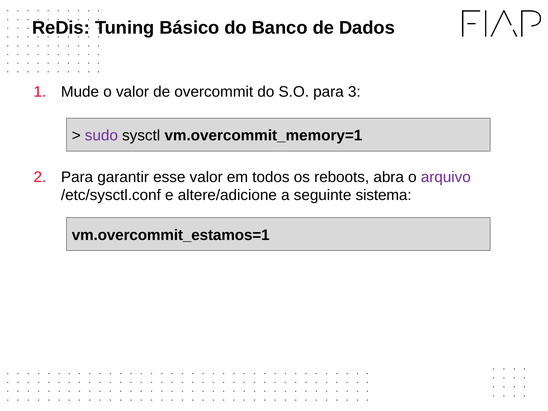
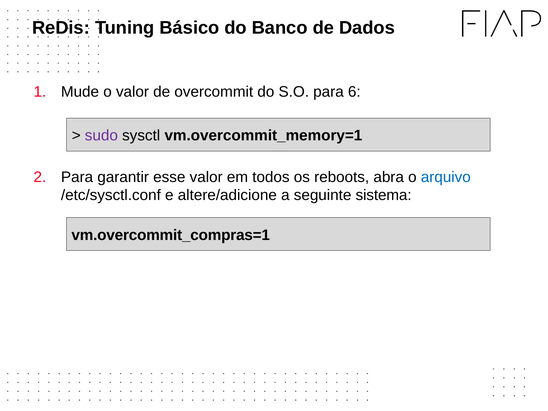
3: 3 -> 6
arquivo colour: purple -> blue
vm.overcommit_estamos=1: vm.overcommit_estamos=1 -> vm.overcommit_compras=1
